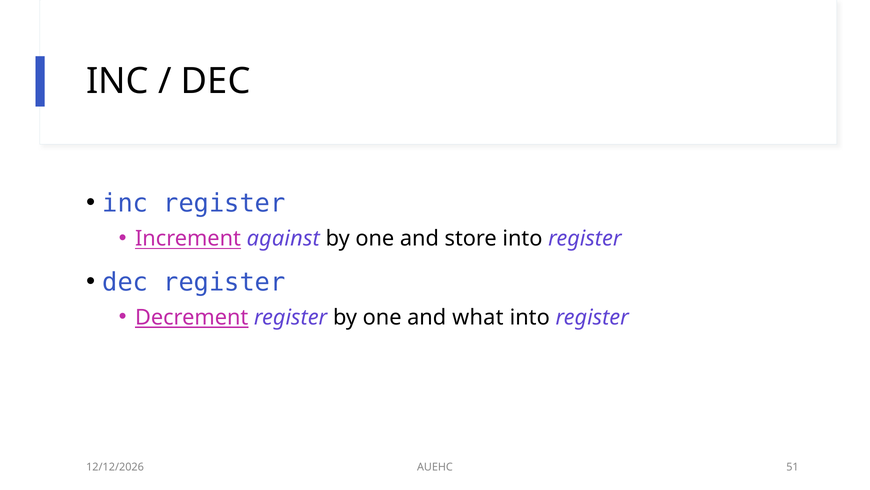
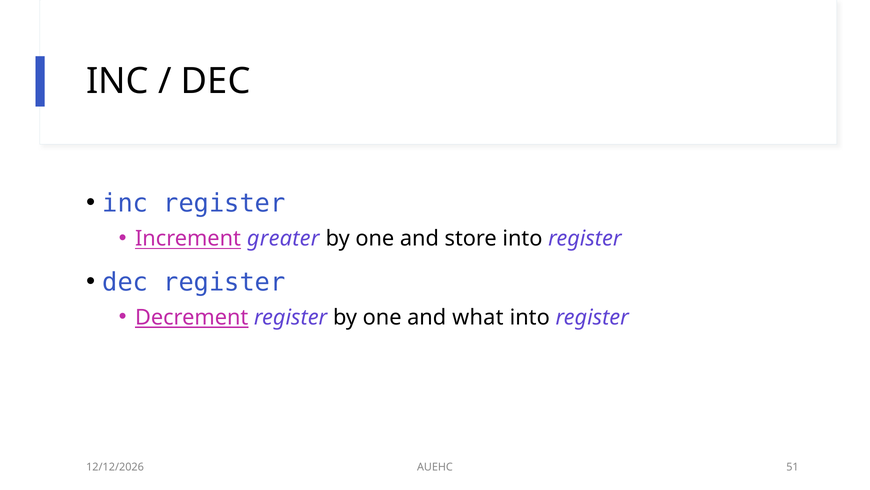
against: against -> greater
